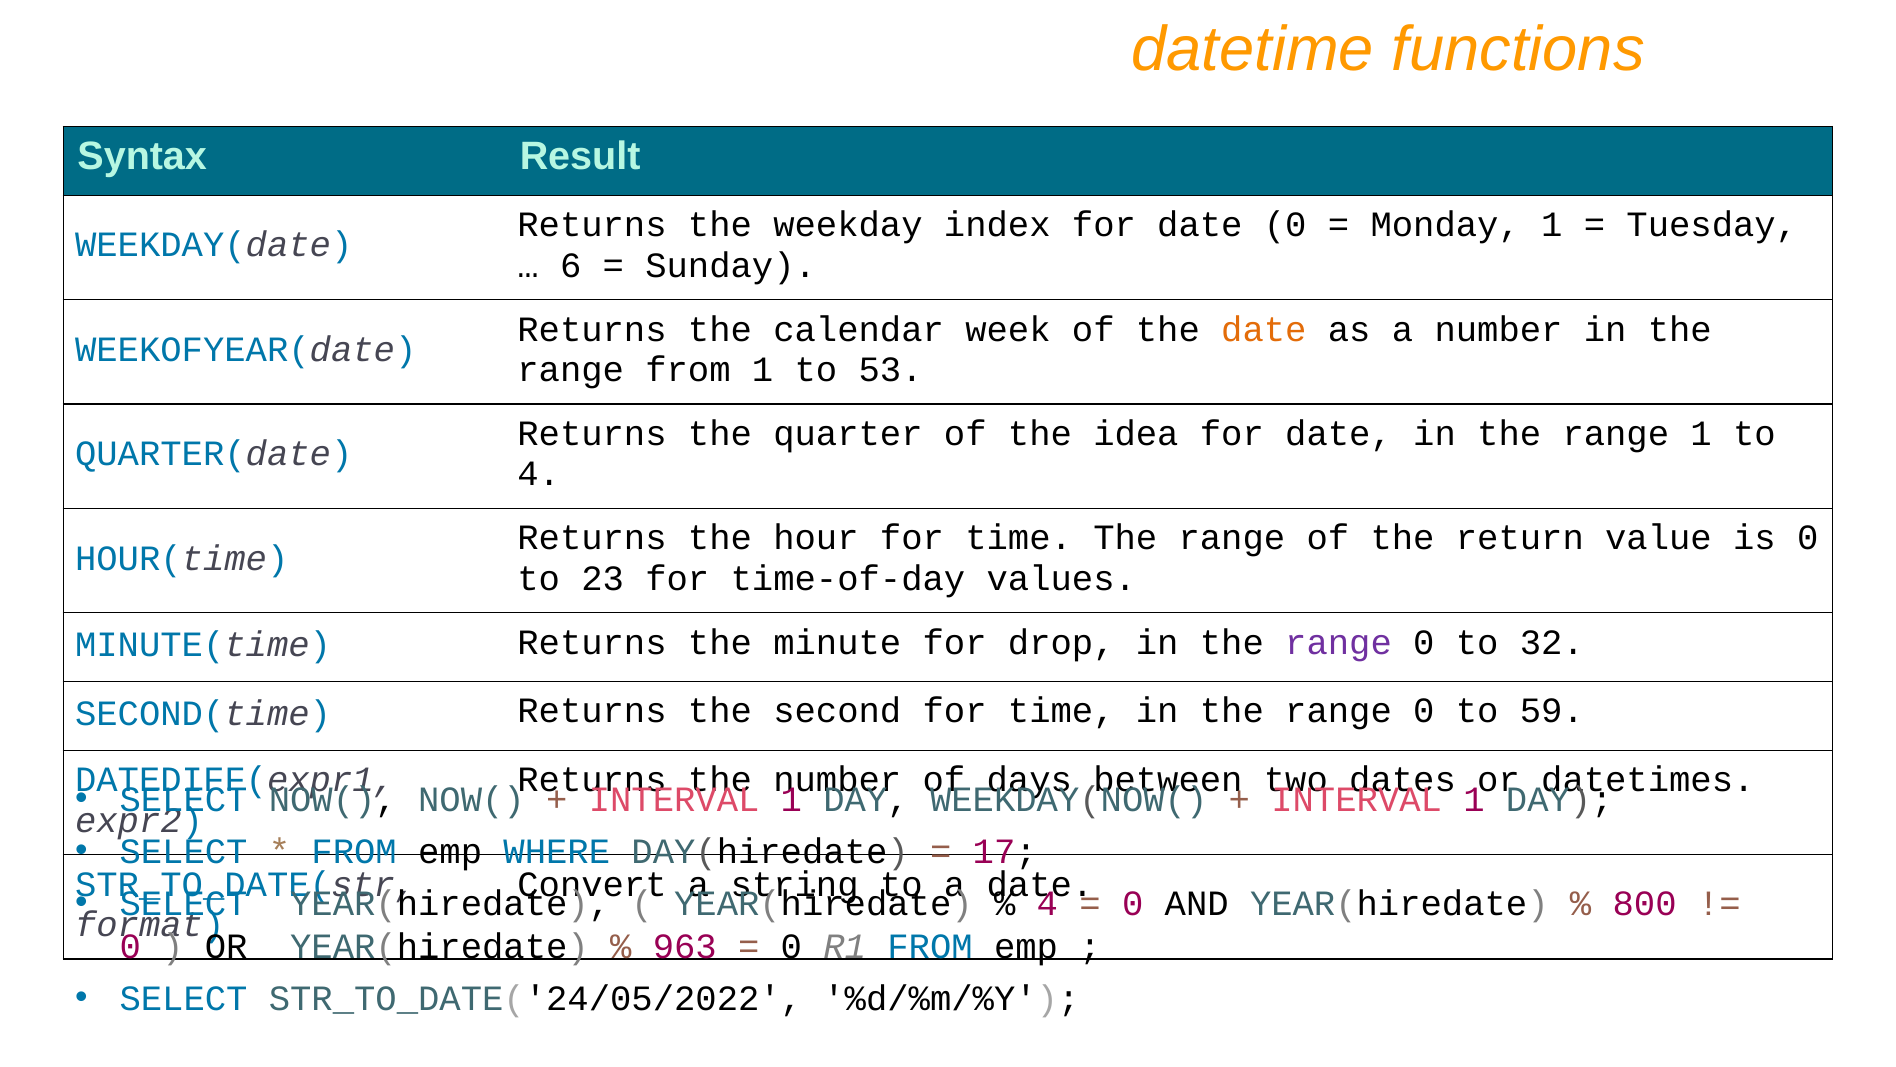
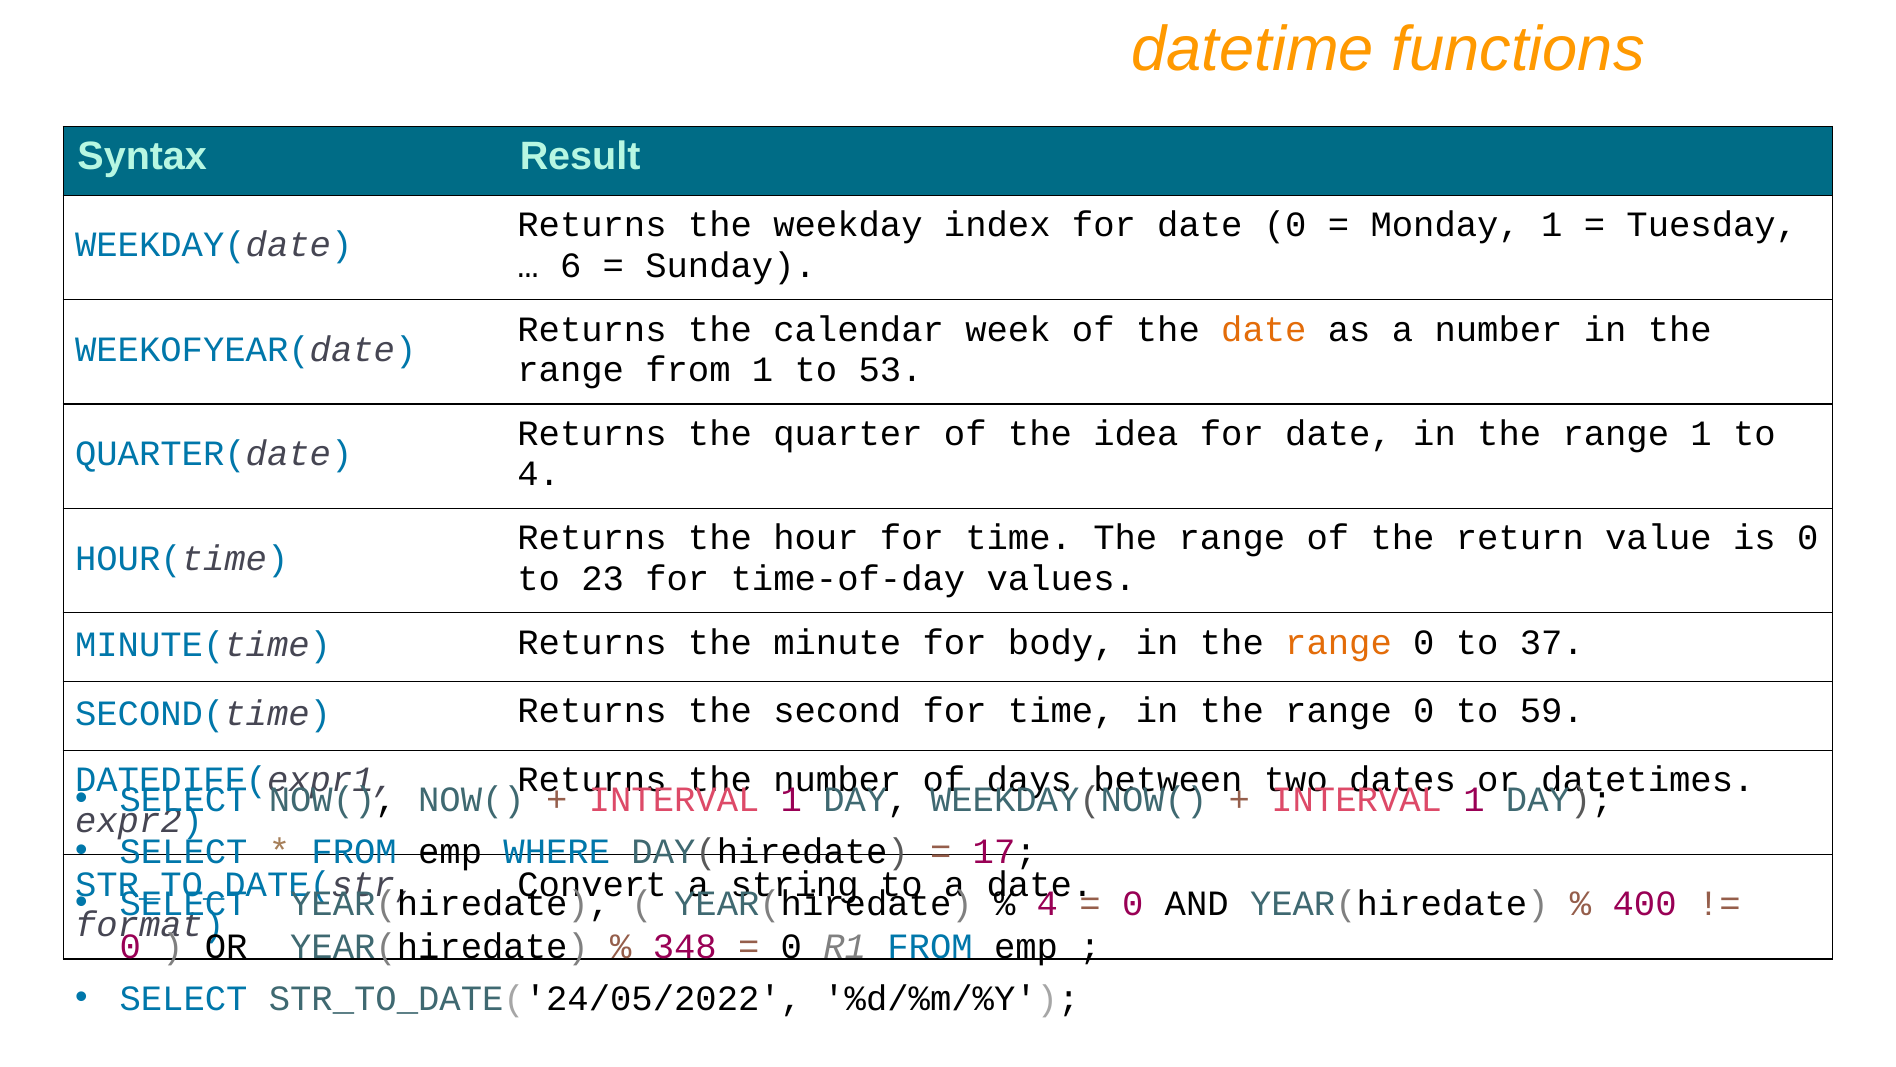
drop: drop -> body
range at (1339, 642) colour: purple -> orange
32: 32 -> 37
800: 800 -> 400
963: 963 -> 348
